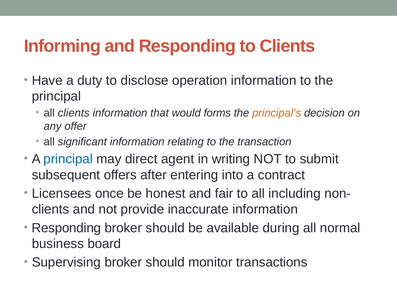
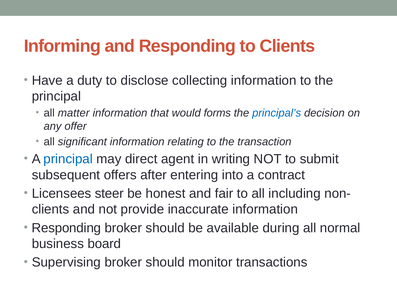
operation: operation -> collecting
all clients: clients -> matter
principal’s colour: orange -> blue
once: once -> steer
